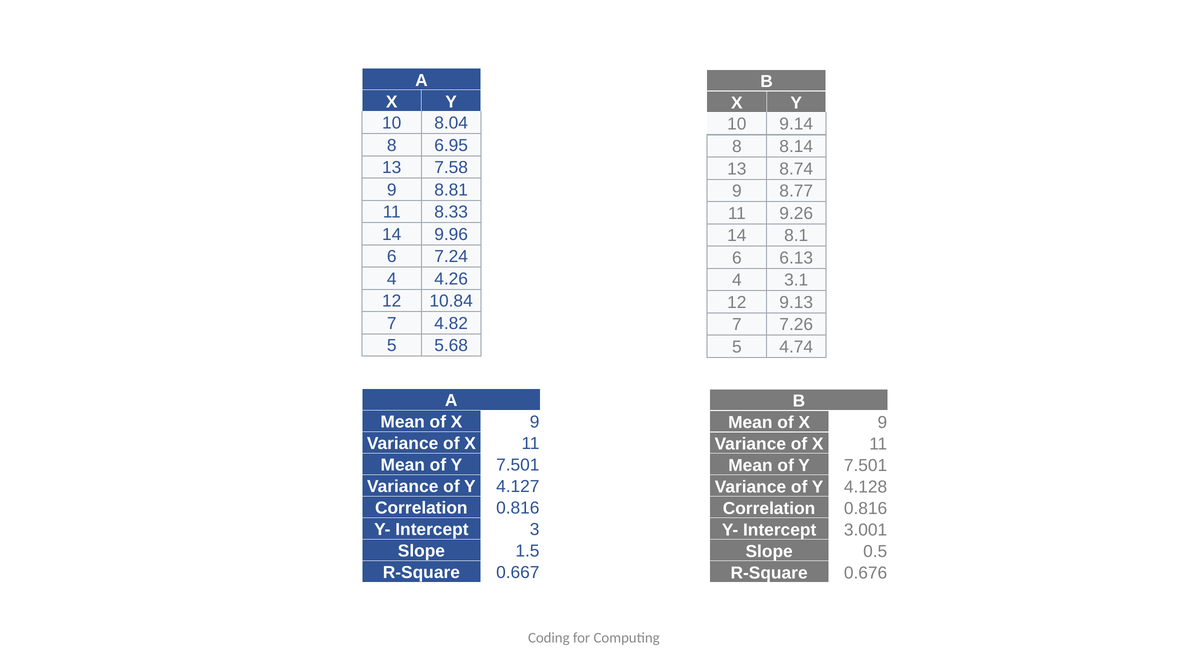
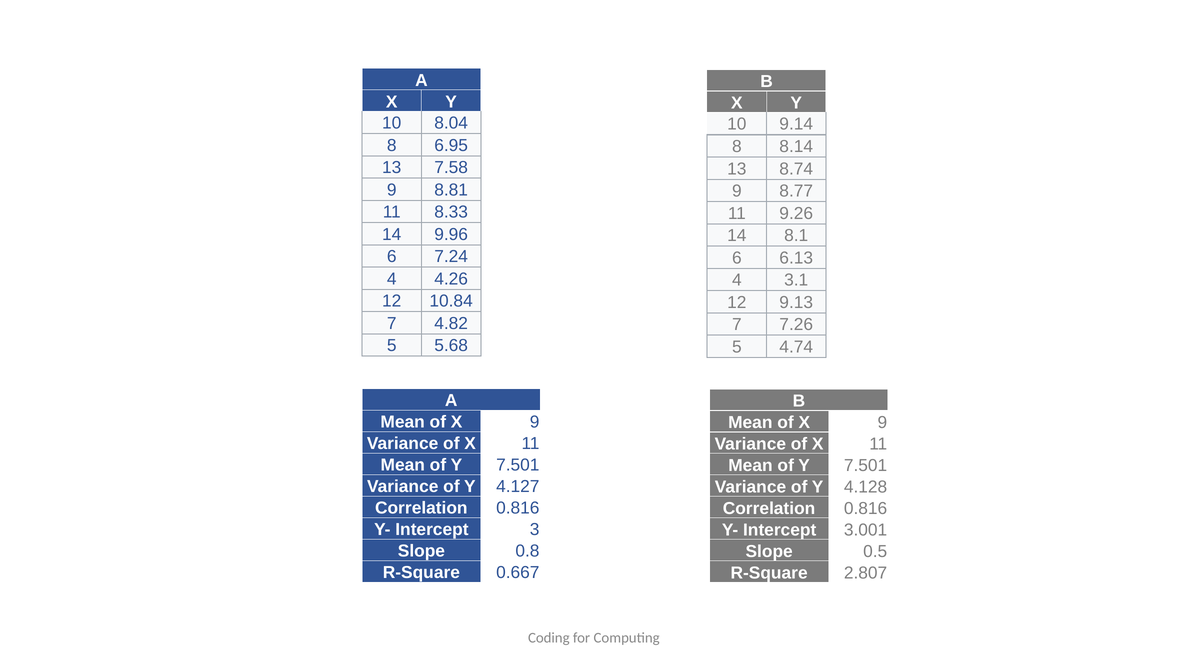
1.5: 1.5 -> 0.8
0.676: 0.676 -> 2.807
